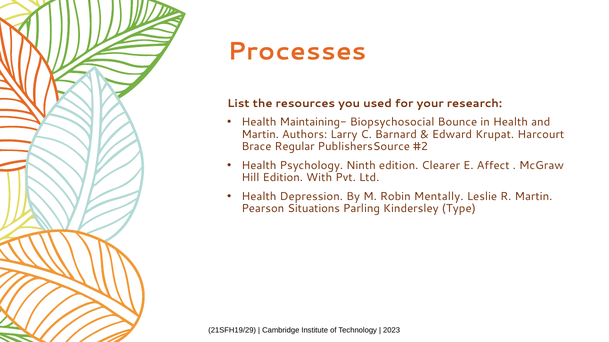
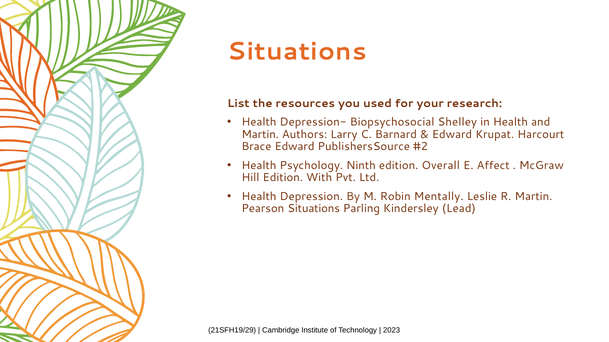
Processes at (297, 52): Processes -> Situations
Maintaining-: Maintaining- -> Depression-
Bounce: Bounce -> Shelley
Brace Regular: Regular -> Edward
Clearer: Clearer -> Overall
Type: Type -> Lead
